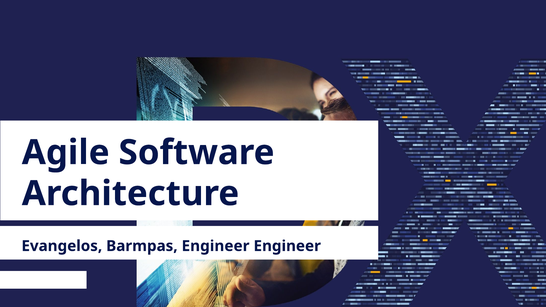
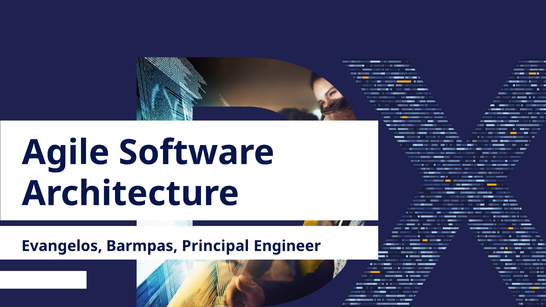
Barmpas Engineer: Engineer -> Principal
